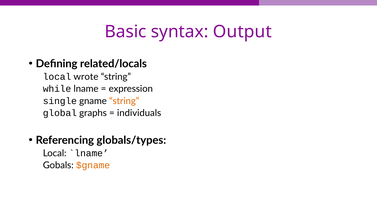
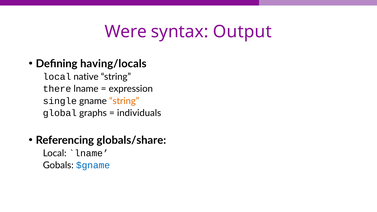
Basic: Basic -> Were
related/locals: related/locals -> having/locals
wrote: wrote -> native
while: while -> there
globals/types: globals/types -> globals/share
$gname colour: orange -> blue
